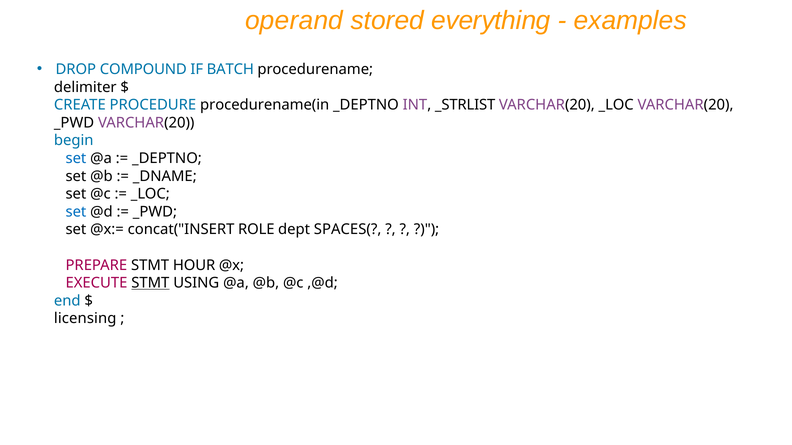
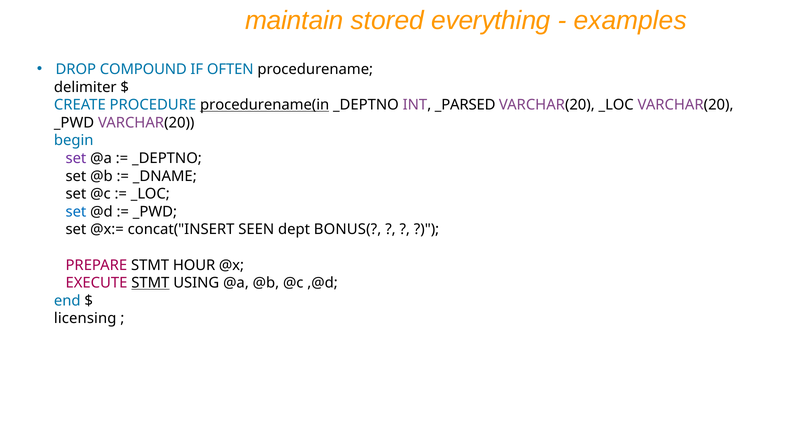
operand: operand -> maintain
BATCH: BATCH -> OFTEN
procedurename(in underline: none -> present
_STRLIST: _STRLIST -> _PARSED
set at (76, 158) colour: blue -> purple
ROLE: ROLE -> SEEN
SPACES(: SPACES( -> BONUS(
